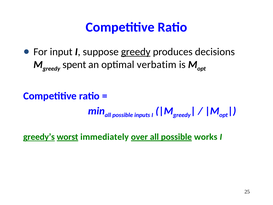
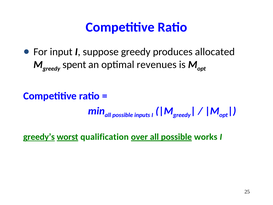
greedy at (136, 52) underline: present -> none
decisions: decisions -> allocated
verbatim: verbatim -> revenues
immediately: immediately -> qualification
